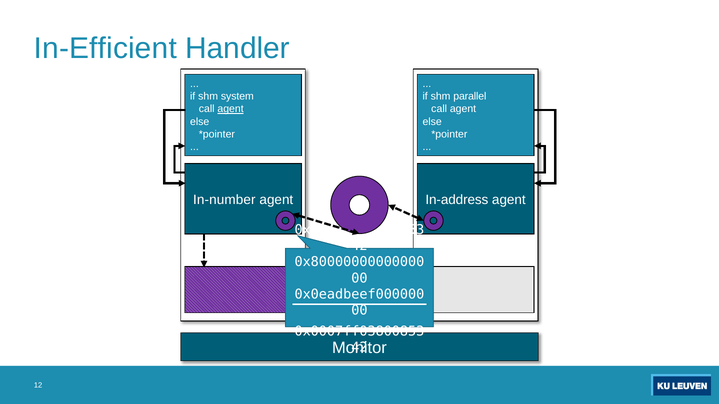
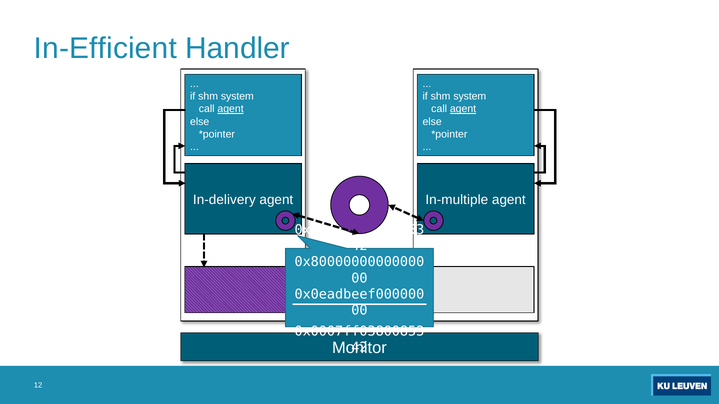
parallel at (470, 97): parallel -> system
agent at (463, 109) underline: none -> present
In-number: In-number -> In-delivery
In-address: In-address -> In-multiple
